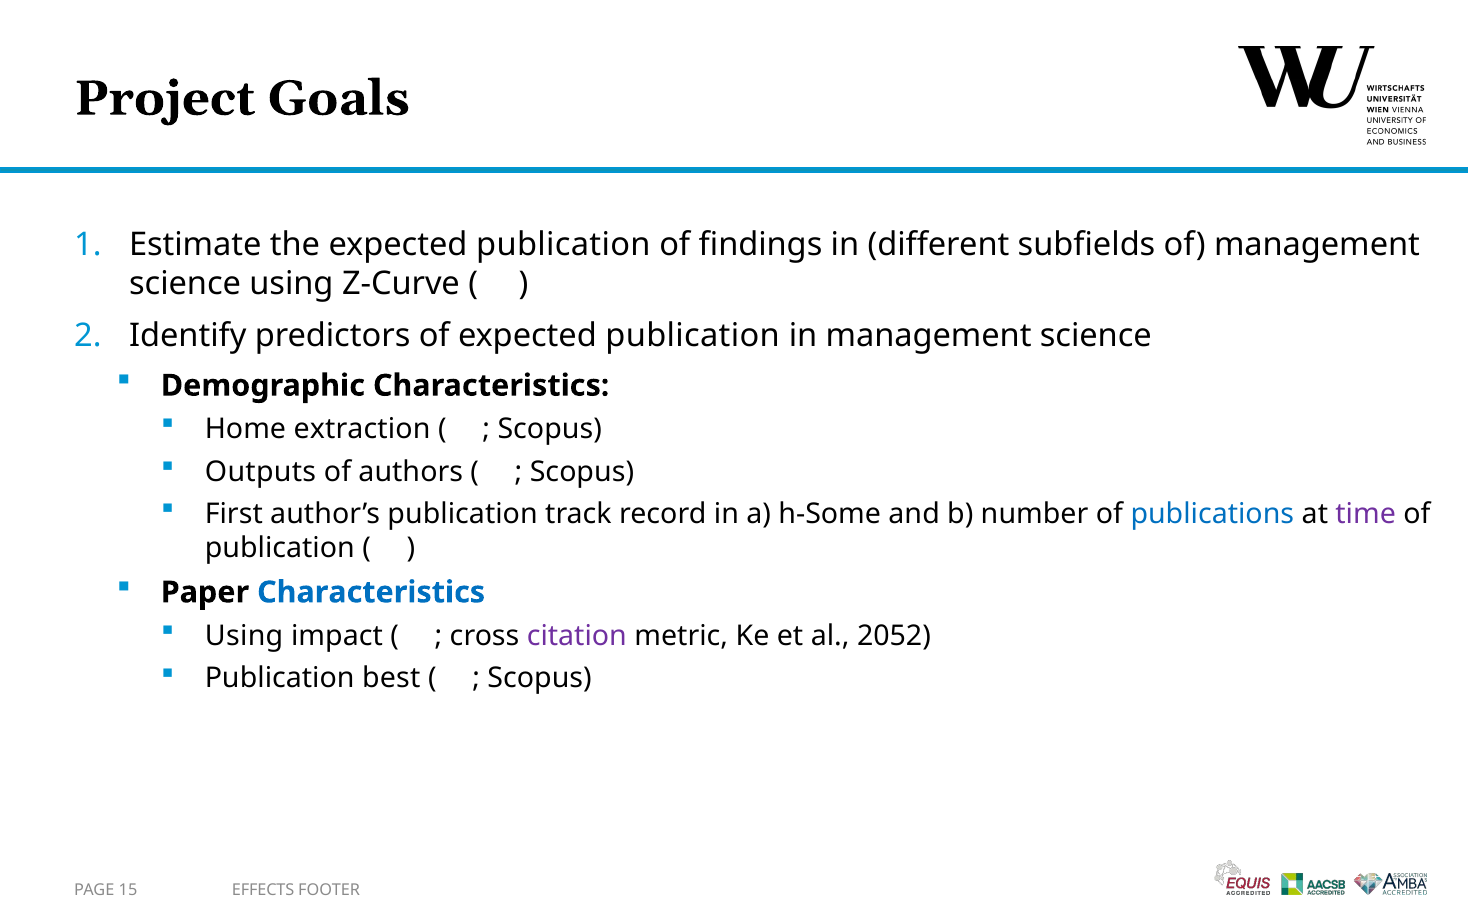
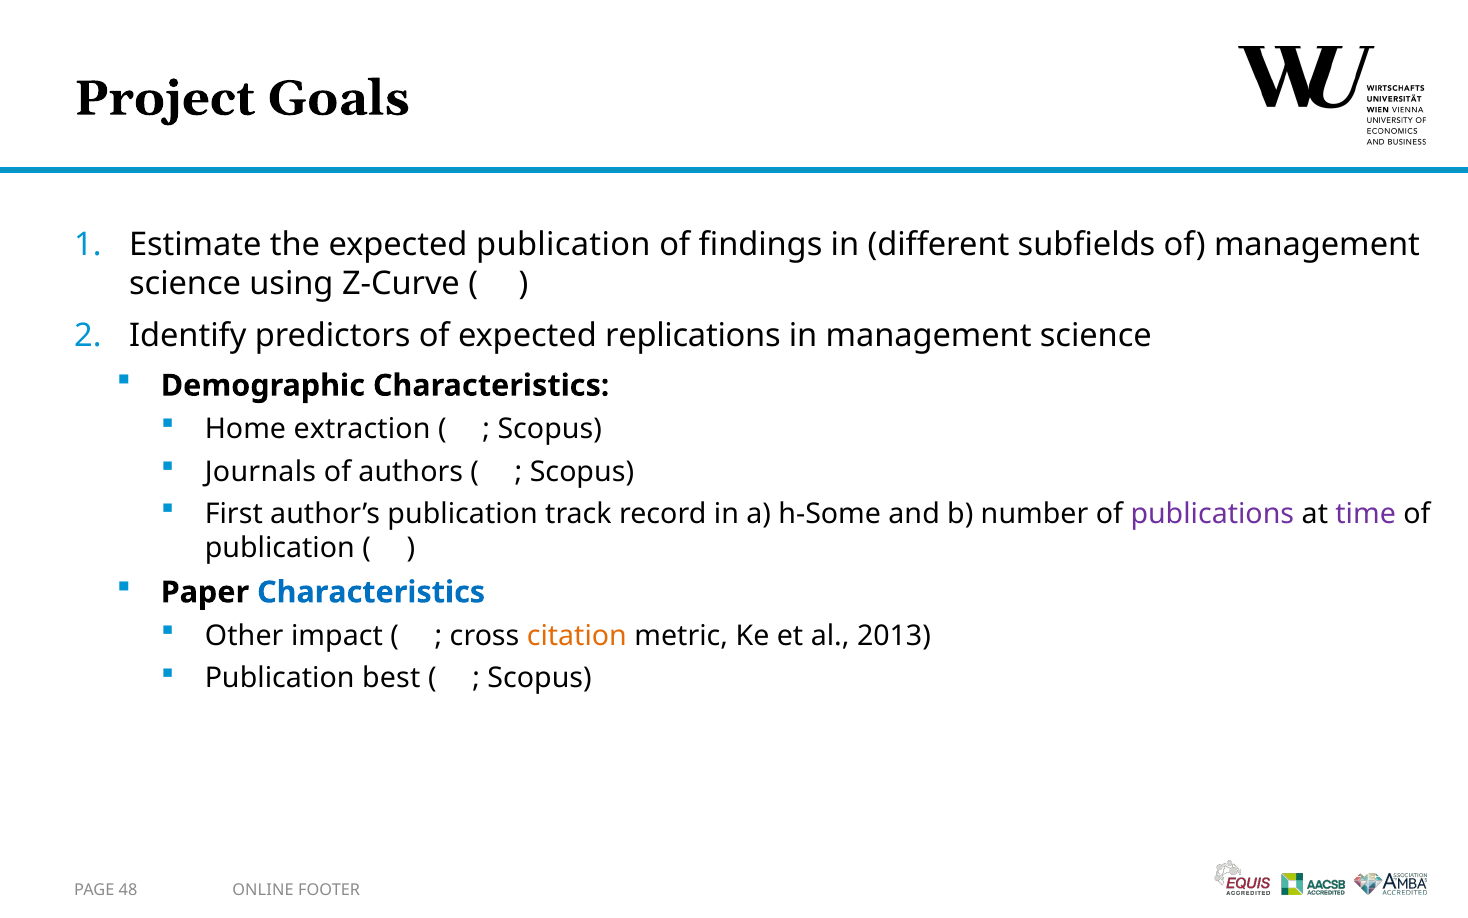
of expected publication: publication -> replications
Outputs: Outputs -> Journals
publications colour: blue -> purple
Using at (244, 636): Using -> Other
citation colour: purple -> orange
2052: 2052 -> 2013
15: 15 -> 48
EFFECTS: EFFECTS -> ONLINE
